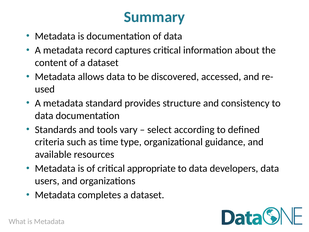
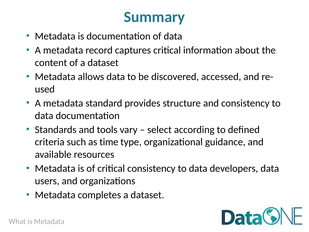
critical appropriate: appropriate -> consistency
